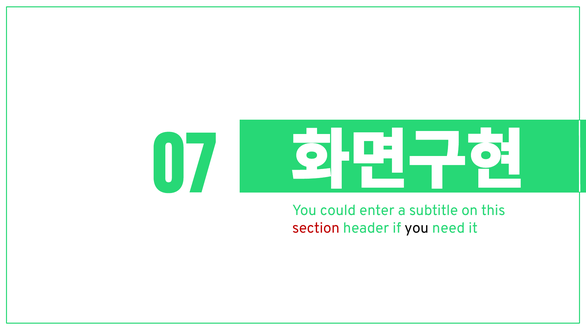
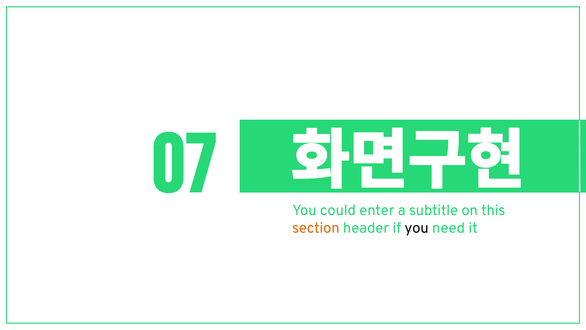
section colour: red -> orange
